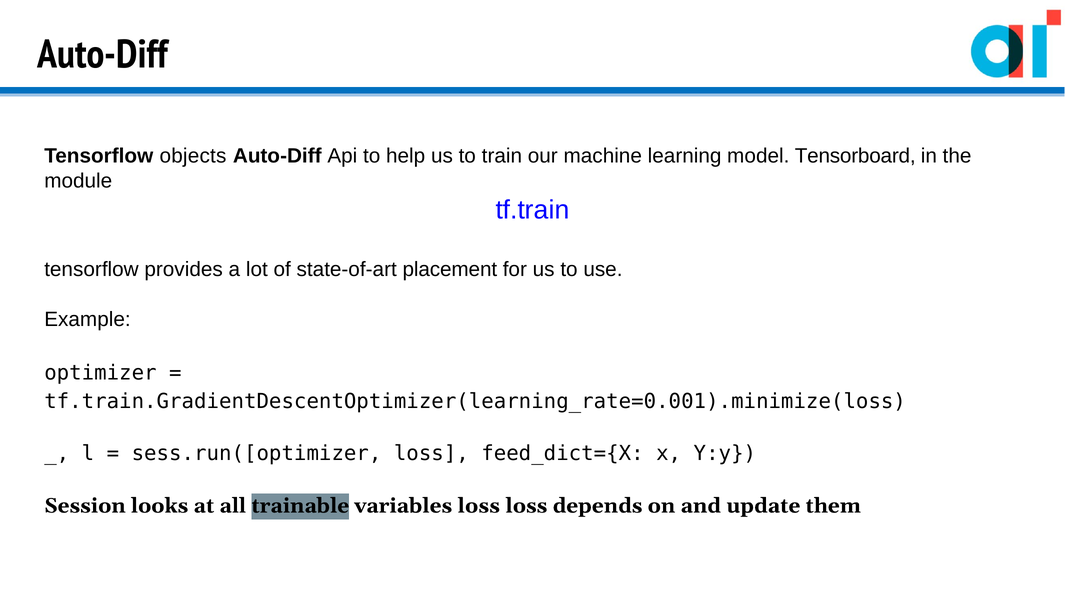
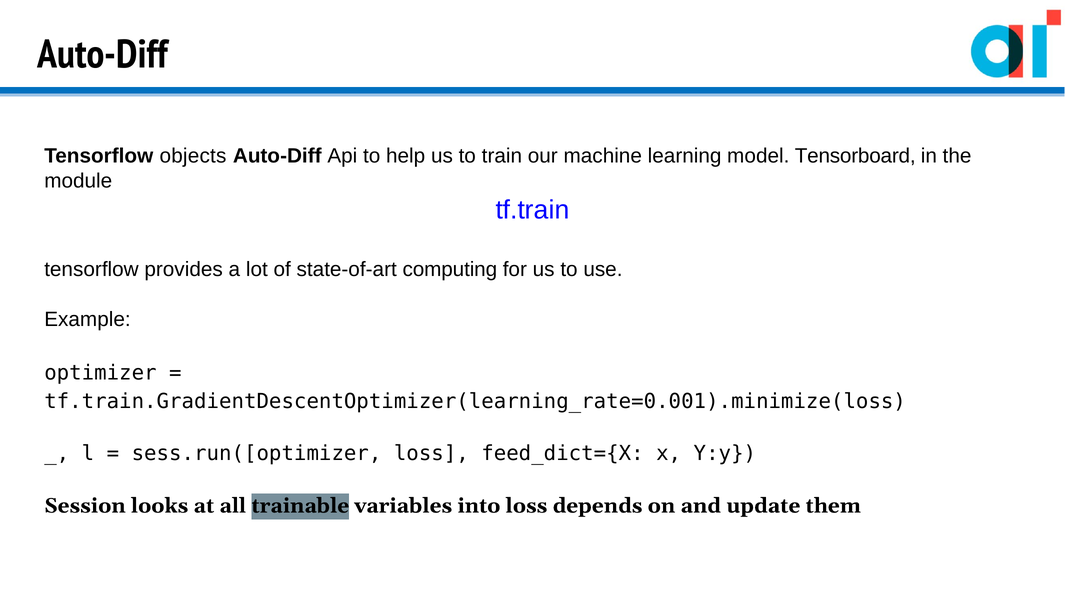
placement: placement -> computing
variables loss: loss -> into
